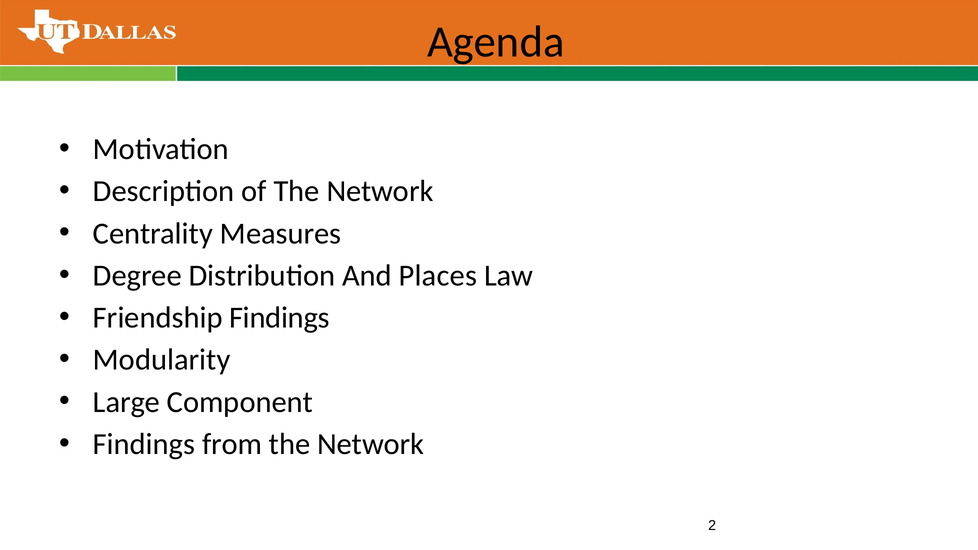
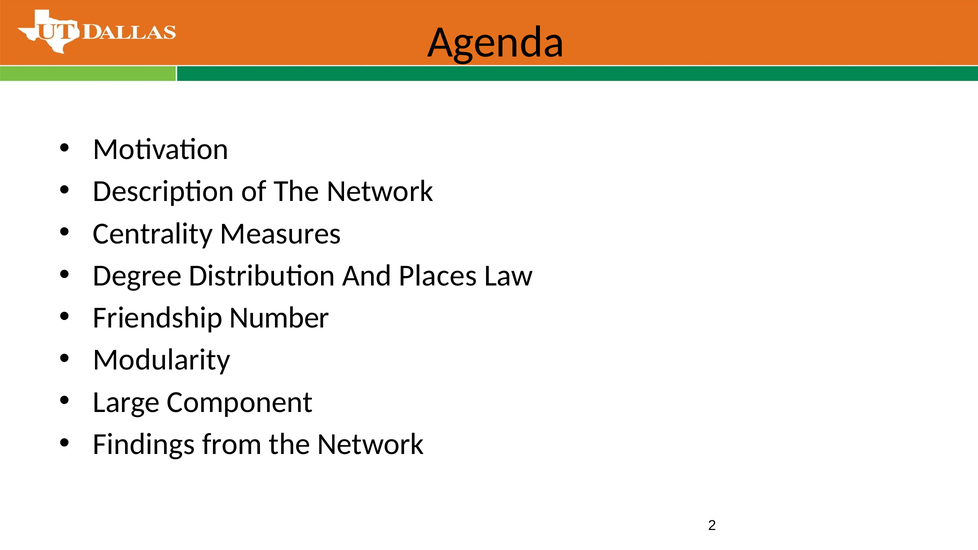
Friendship Findings: Findings -> Number
